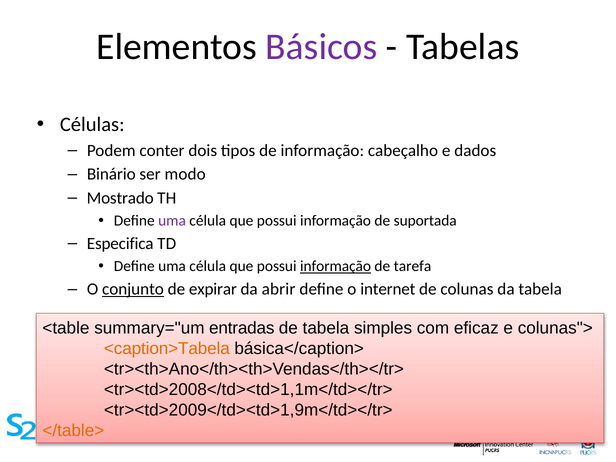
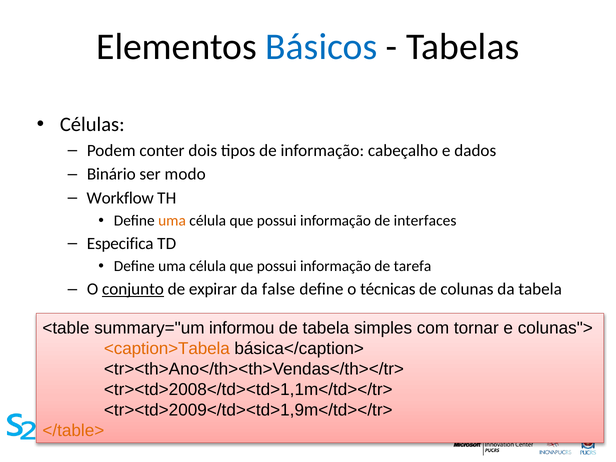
Básicos colour: purple -> blue
Mostrado: Mostrado -> Workflow
uma at (172, 221) colour: purple -> orange
suportada: suportada -> interfaces
informação at (336, 266) underline: present -> none
abrir: abrir -> false
internet: internet -> técnicas
entradas: entradas -> informou
eficaz: eficaz -> tornar
